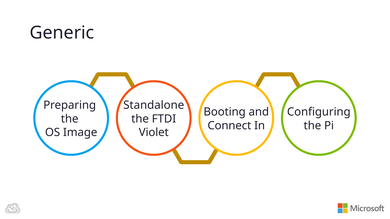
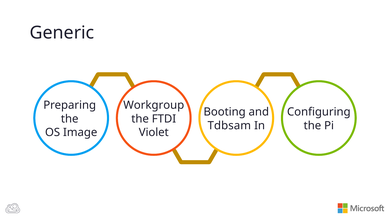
Standalone: Standalone -> Workgroup
Connect: Connect -> Tdbsam
